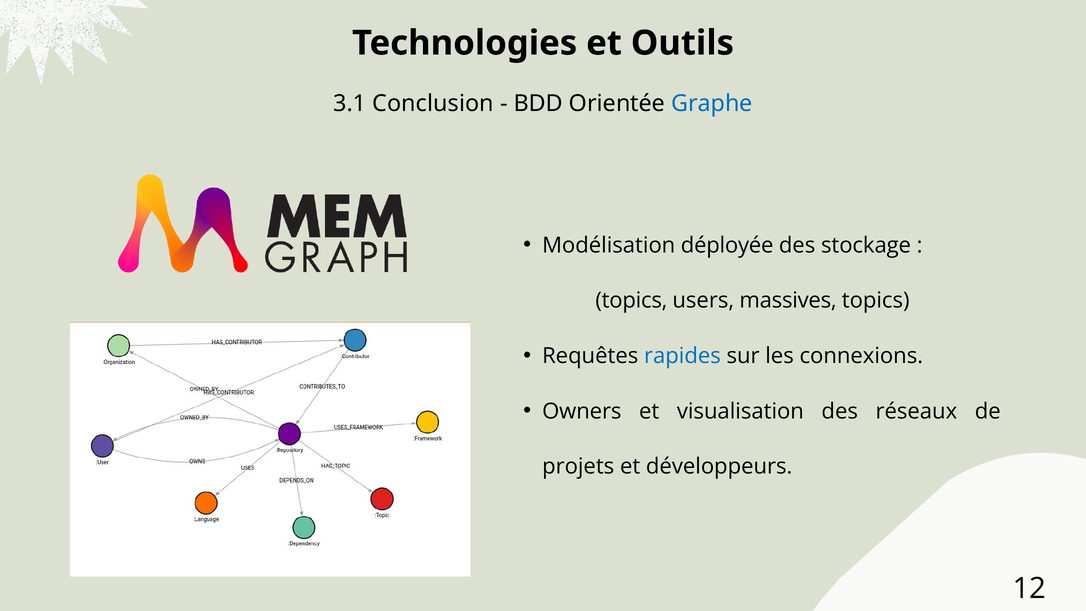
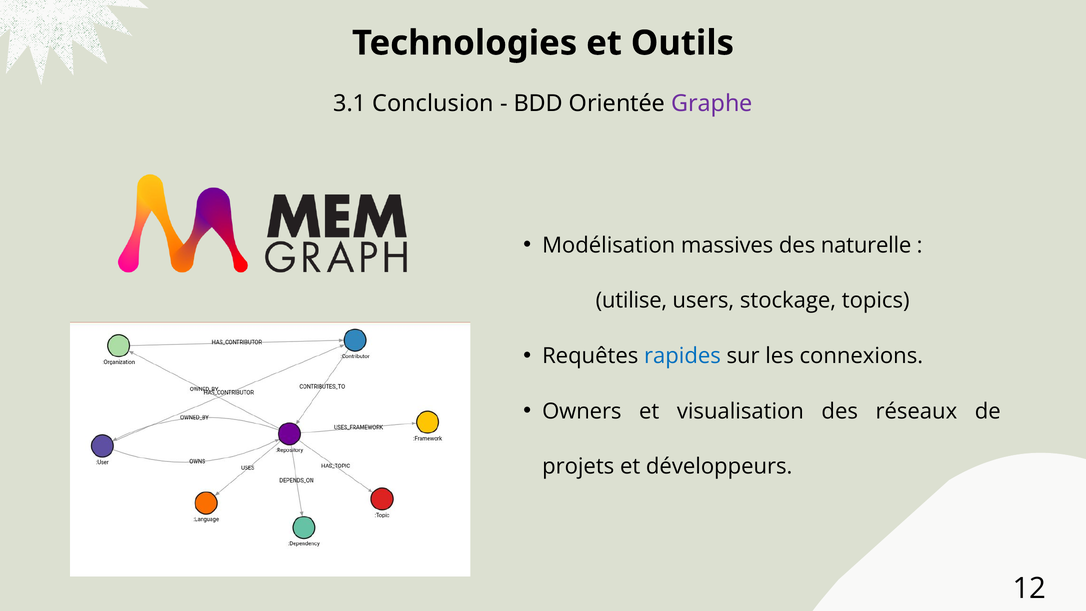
Graphe colour: blue -> purple
déployée: déployée -> massives
stockage: stockage -> naturelle
topics at (631, 301): topics -> utilise
massives: massives -> stockage
